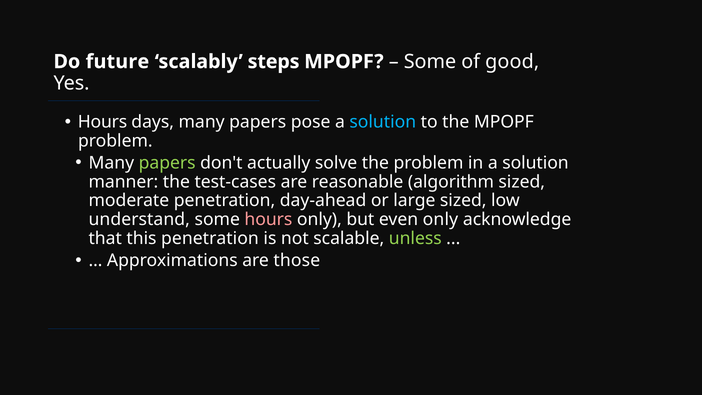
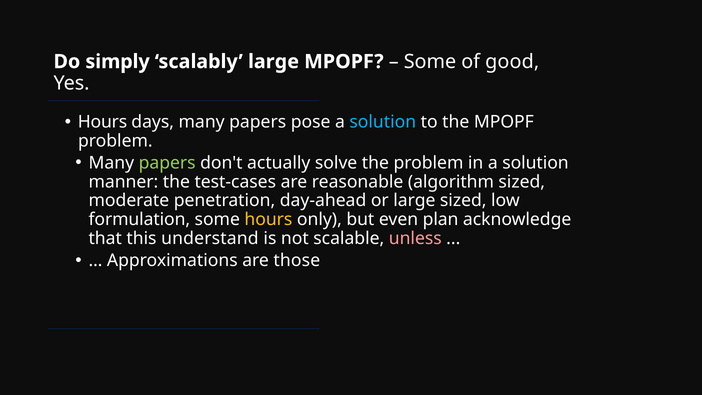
future: future -> simply
scalably steps: steps -> large
understand: understand -> formulation
hours at (268, 220) colour: pink -> yellow
even only: only -> plan
this penetration: penetration -> understand
unless colour: light green -> pink
